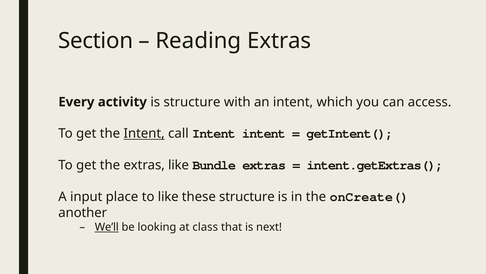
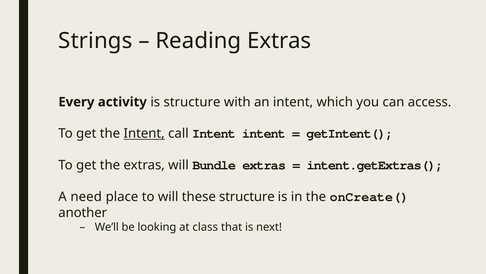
Section: Section -> Strings
extras like: like -> will
input: input -> need
to like: like -> will
We’ll underline: present -> none
